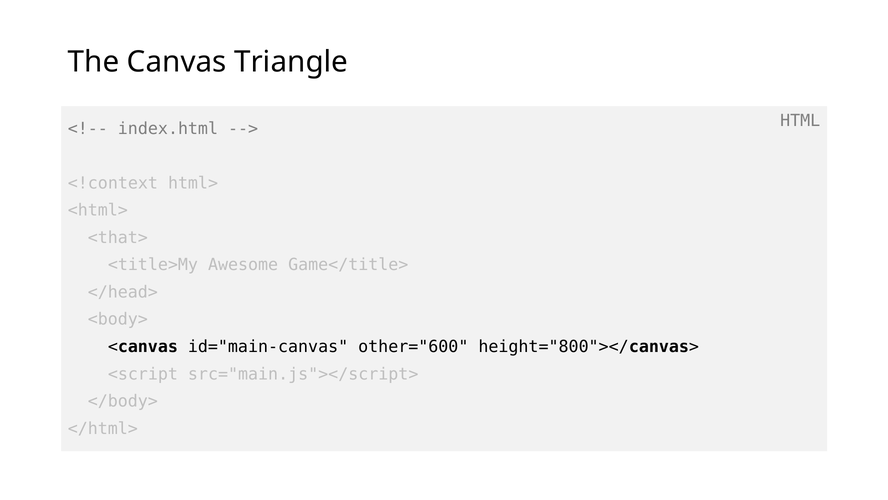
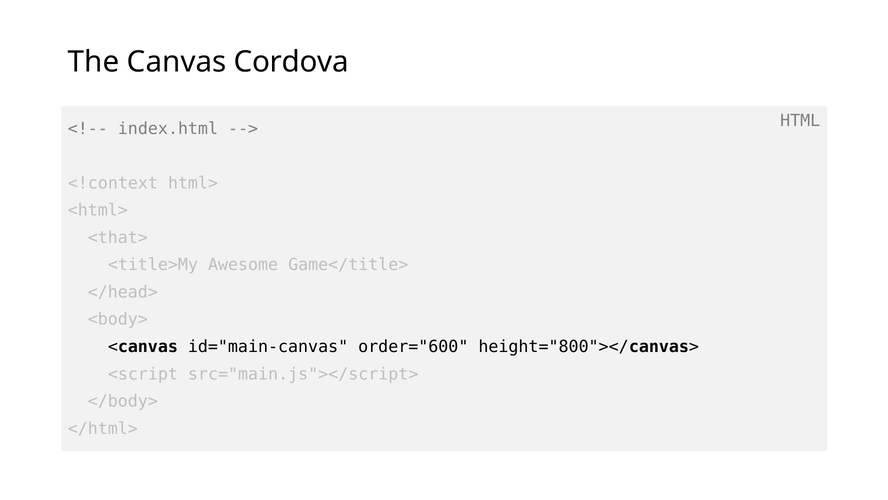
Triangle: Triangle -> Cordova
other="600: other="600 -> order="600
